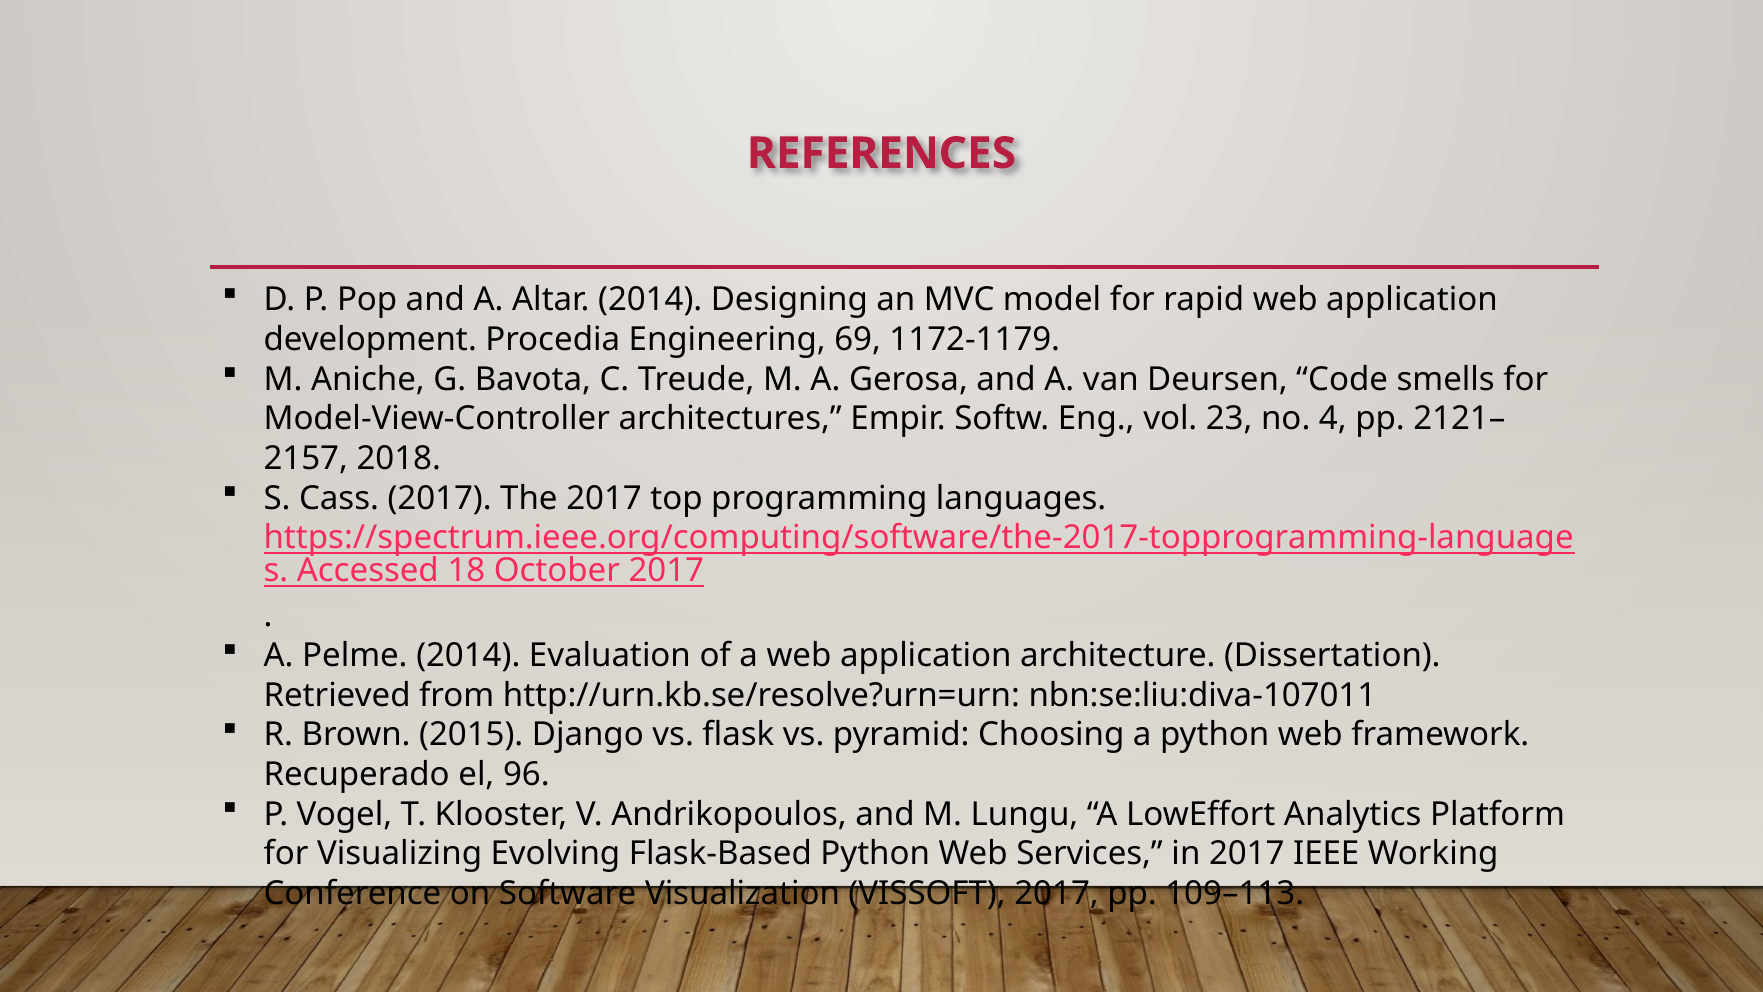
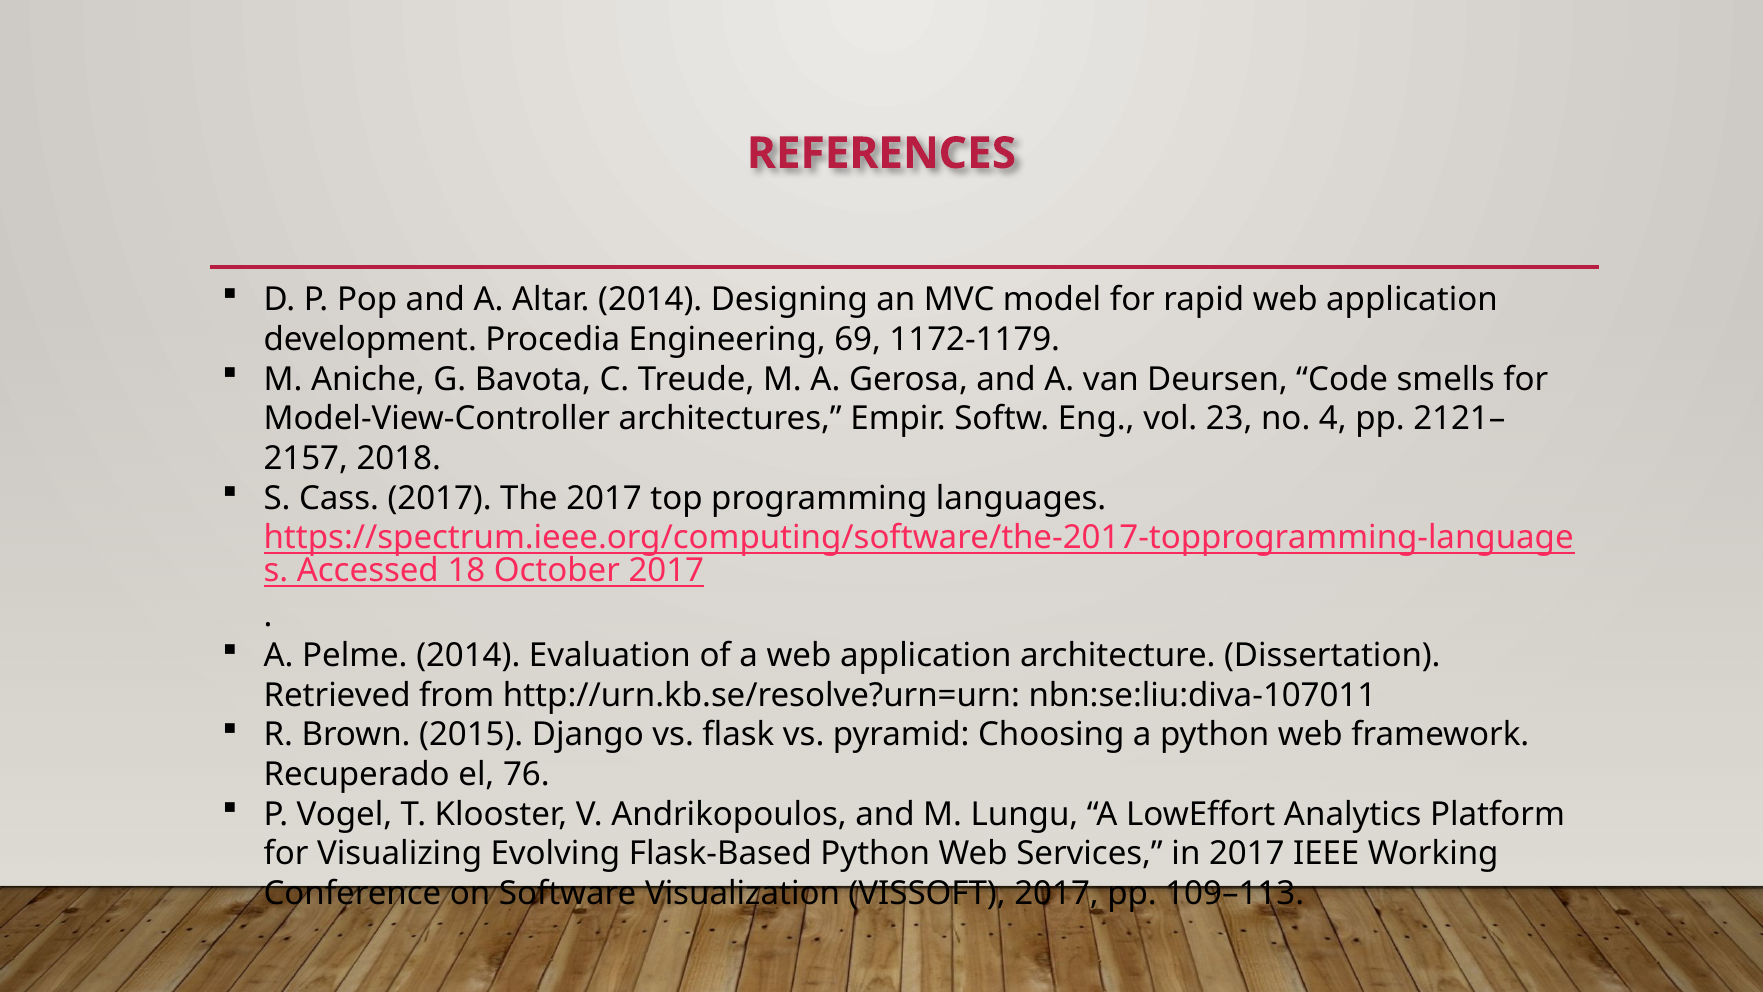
96: 96 -> 76
